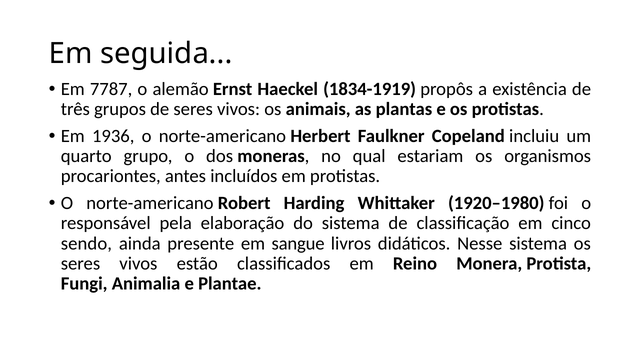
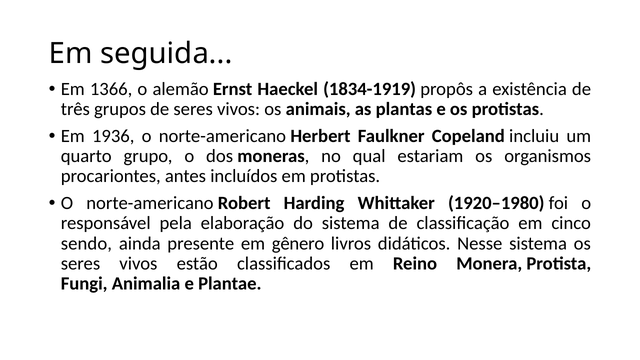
7787: 7787 -> 1366
sangue: sangue -> gênero
